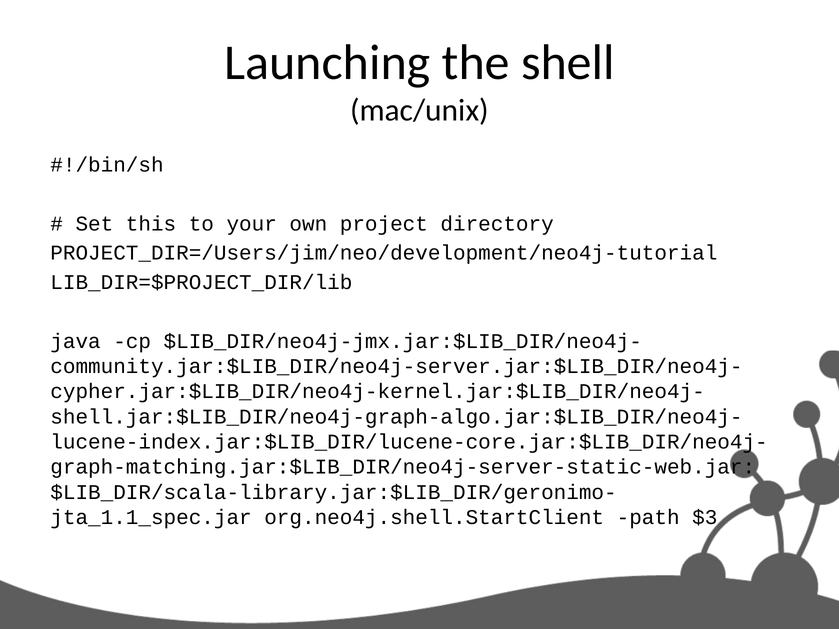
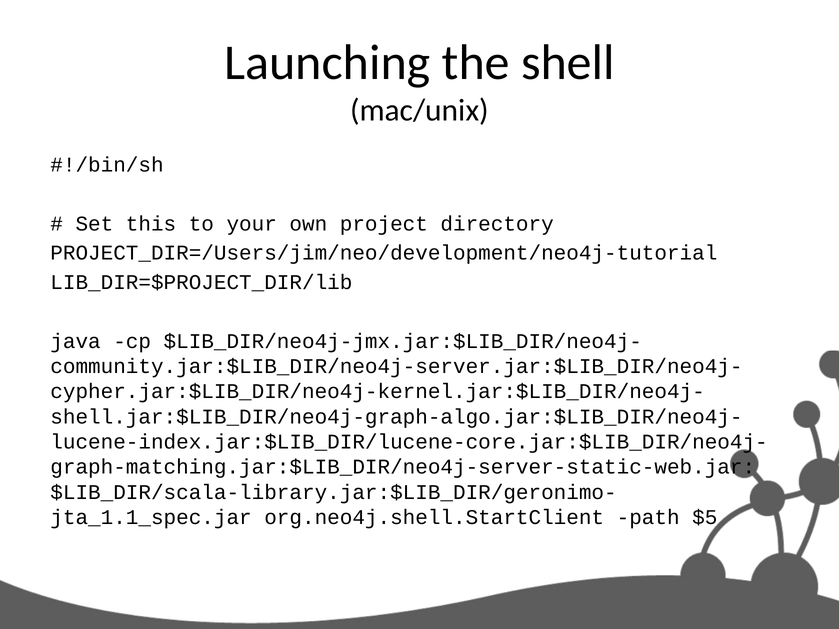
$3: $3 -> $5
